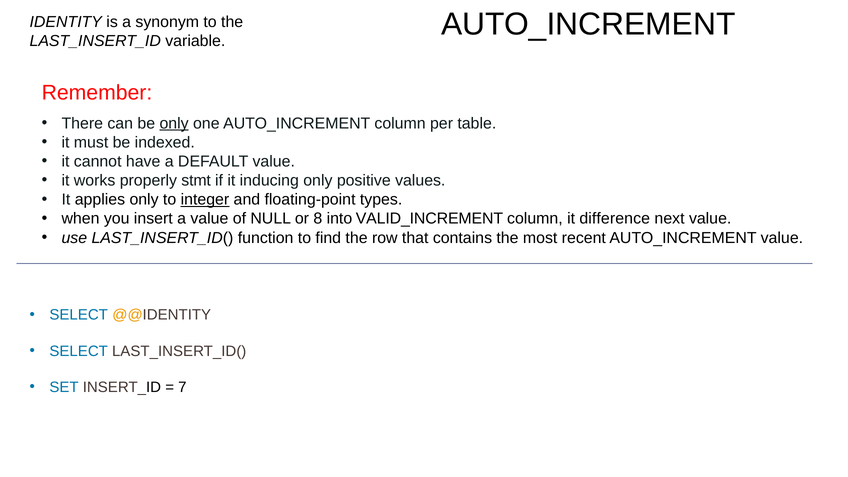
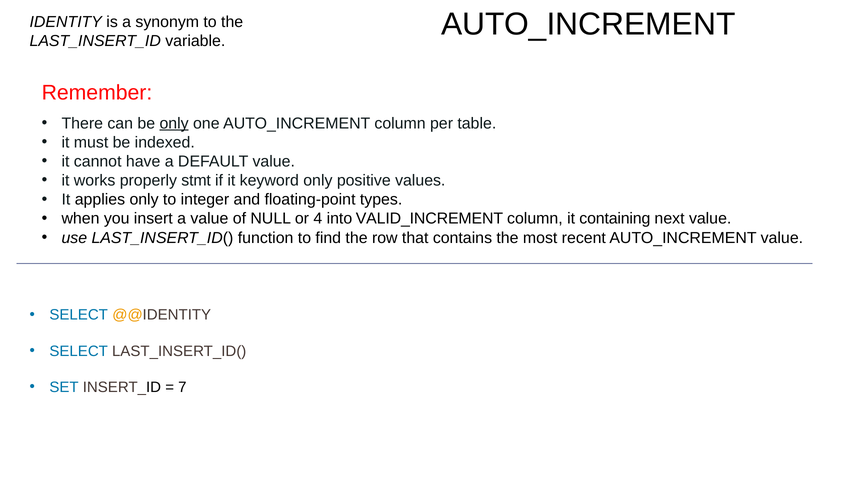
inducing: inducing -> keyword
integer underline: present -> none
8: 8 -> 4
difference: difference -> containing
